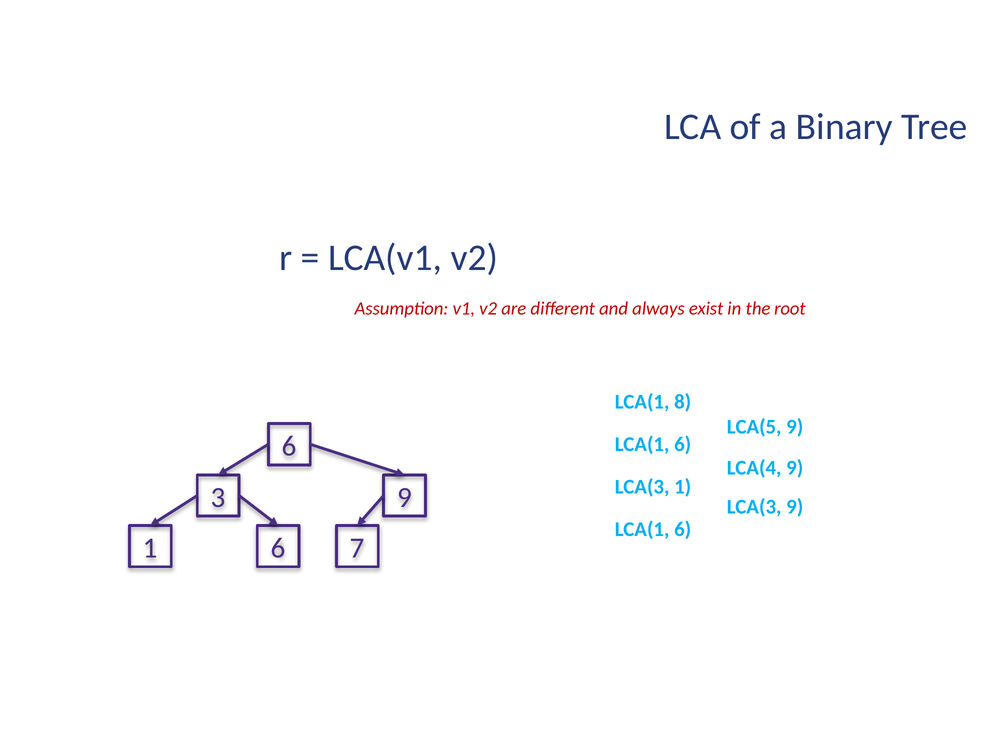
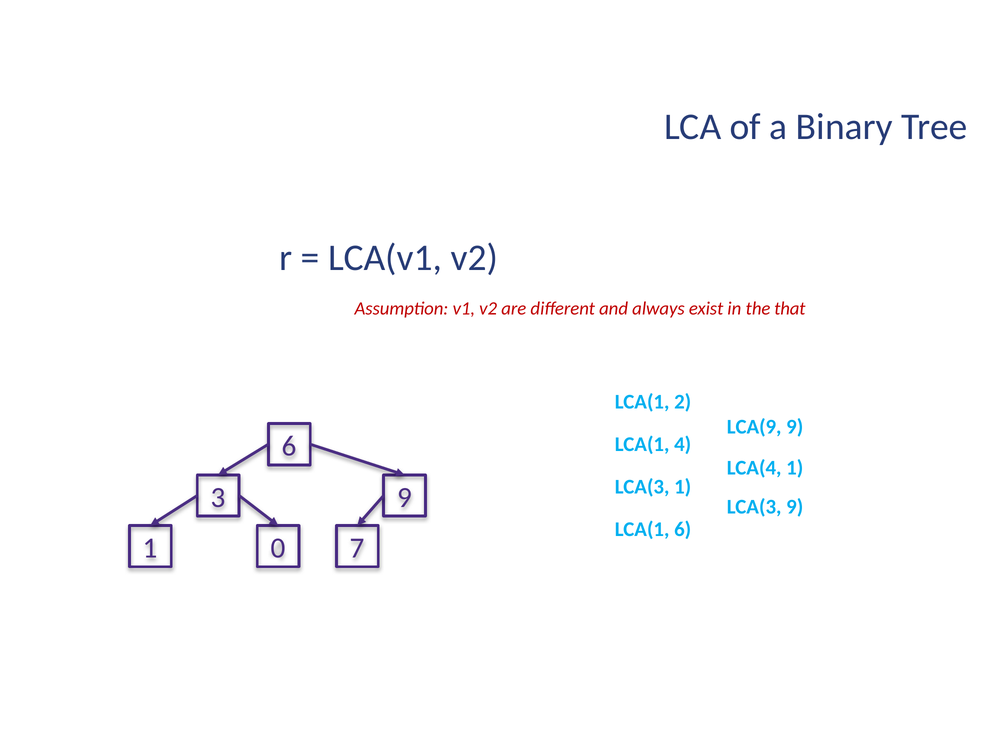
root: root -> that
8: 8 -> 2
LCA(5: LCA(5 -> LCA(9
6 at (683, 444): 6 -> 4
LCA(4 9: 9 -> 1
1 6: 6 -> 0
